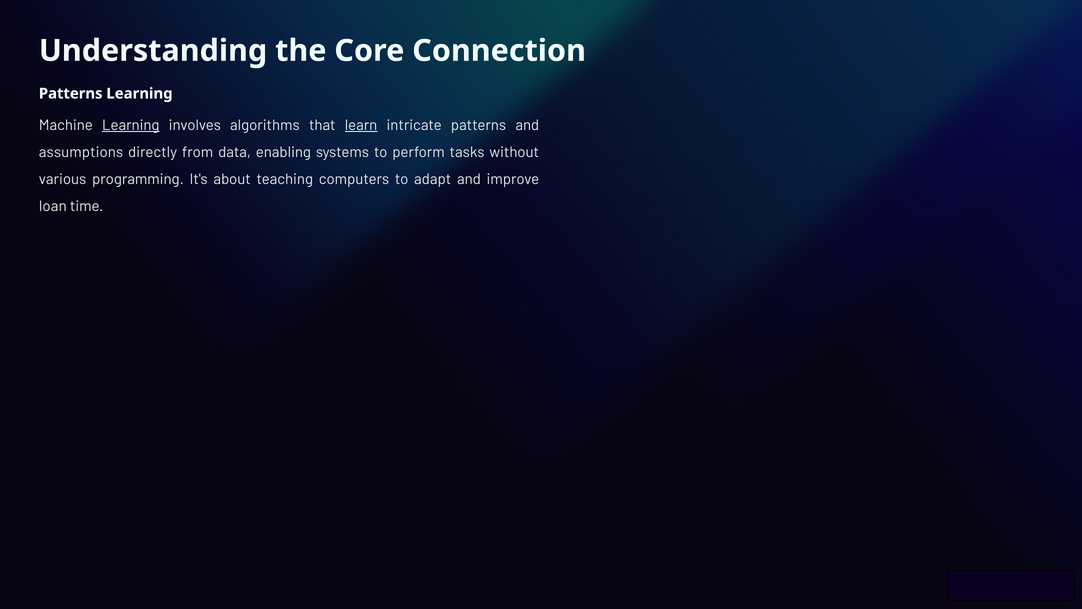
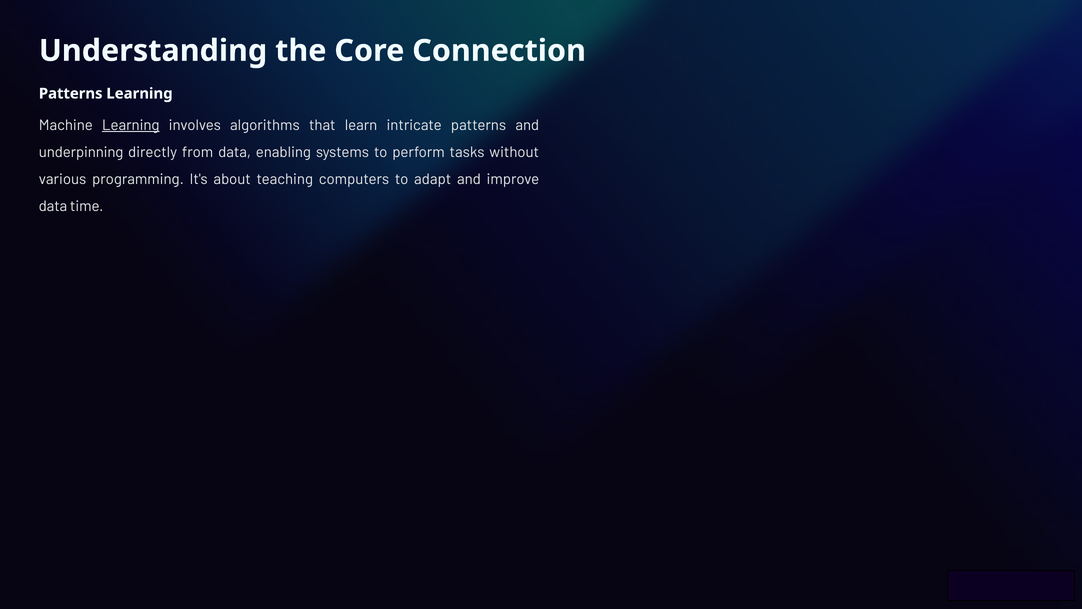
learn underline: present -> none
assumptions: assumptions -> underpinning
loan at (53, 206): loan -> data
